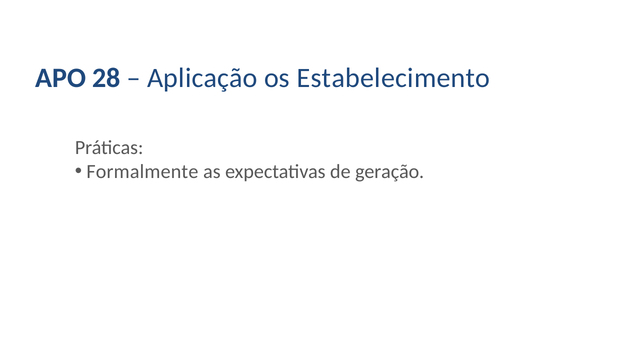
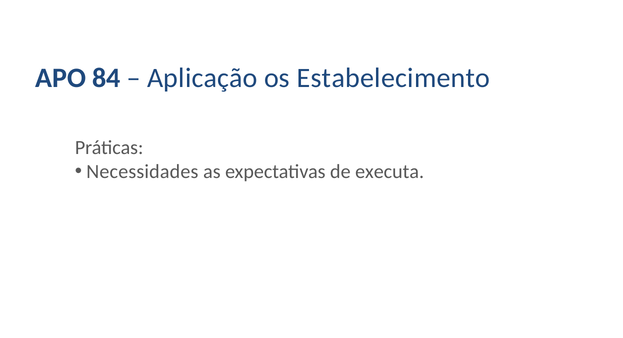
28: 28 -> 84
Formalmente: Formalmente -> Necessidades
geração: geração -> executa
